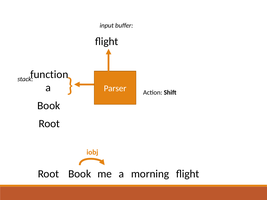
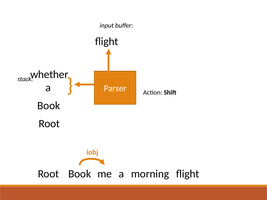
function: function -> whether
